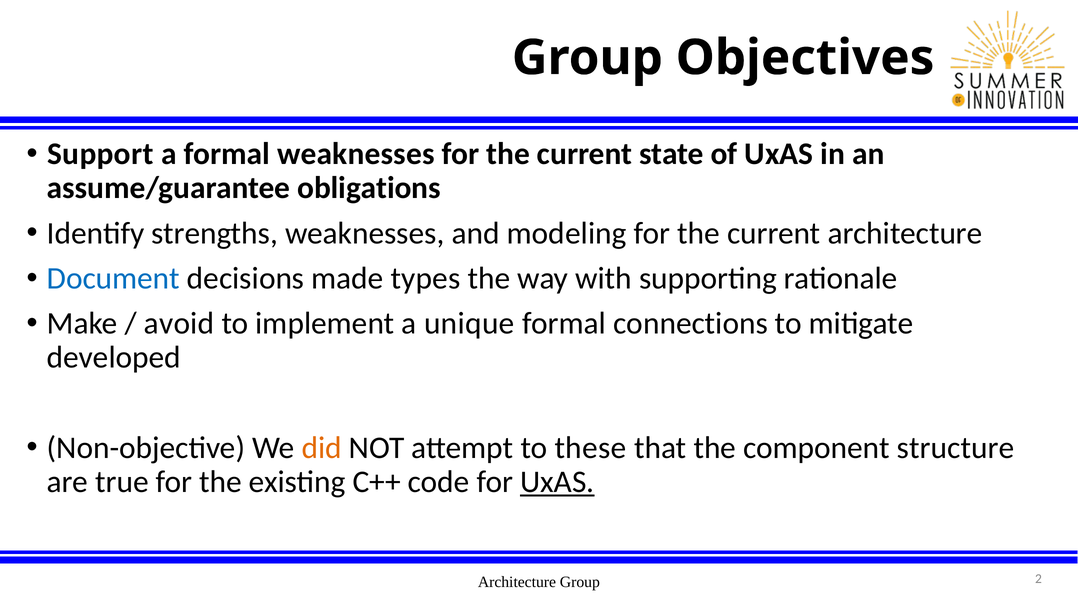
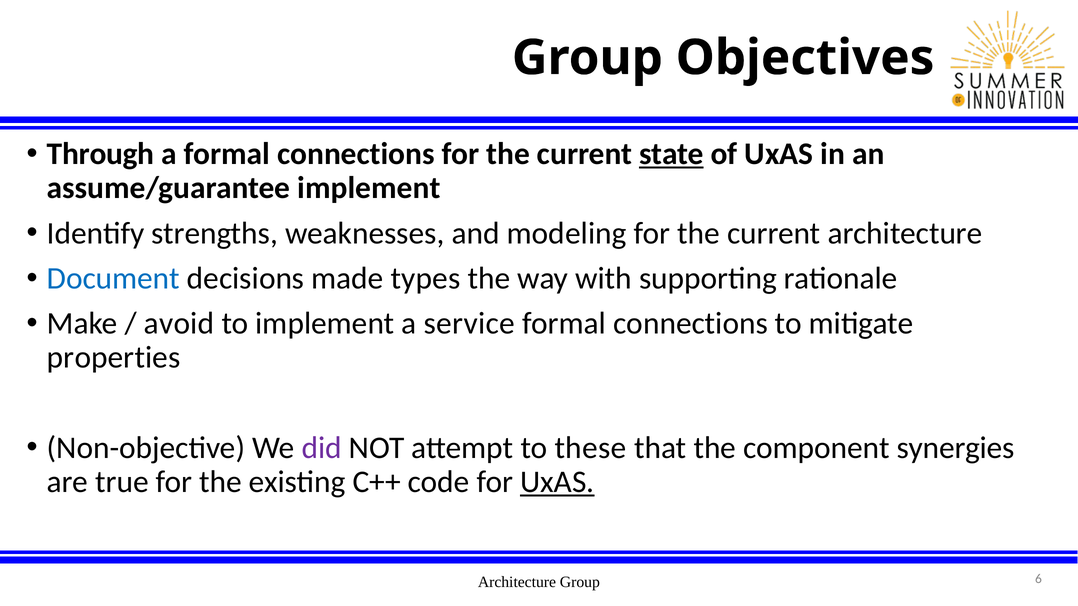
Support: Support -> Through
a formal weaknesses: weaknesses -> connections
state underline: none -> present
assume/guarantee obligations: obligations -> implement
unique: unique -> service
developed: developed -> properties
did colour: orange -> purple
structure: structure -> synergies
2: 2 -> 6
